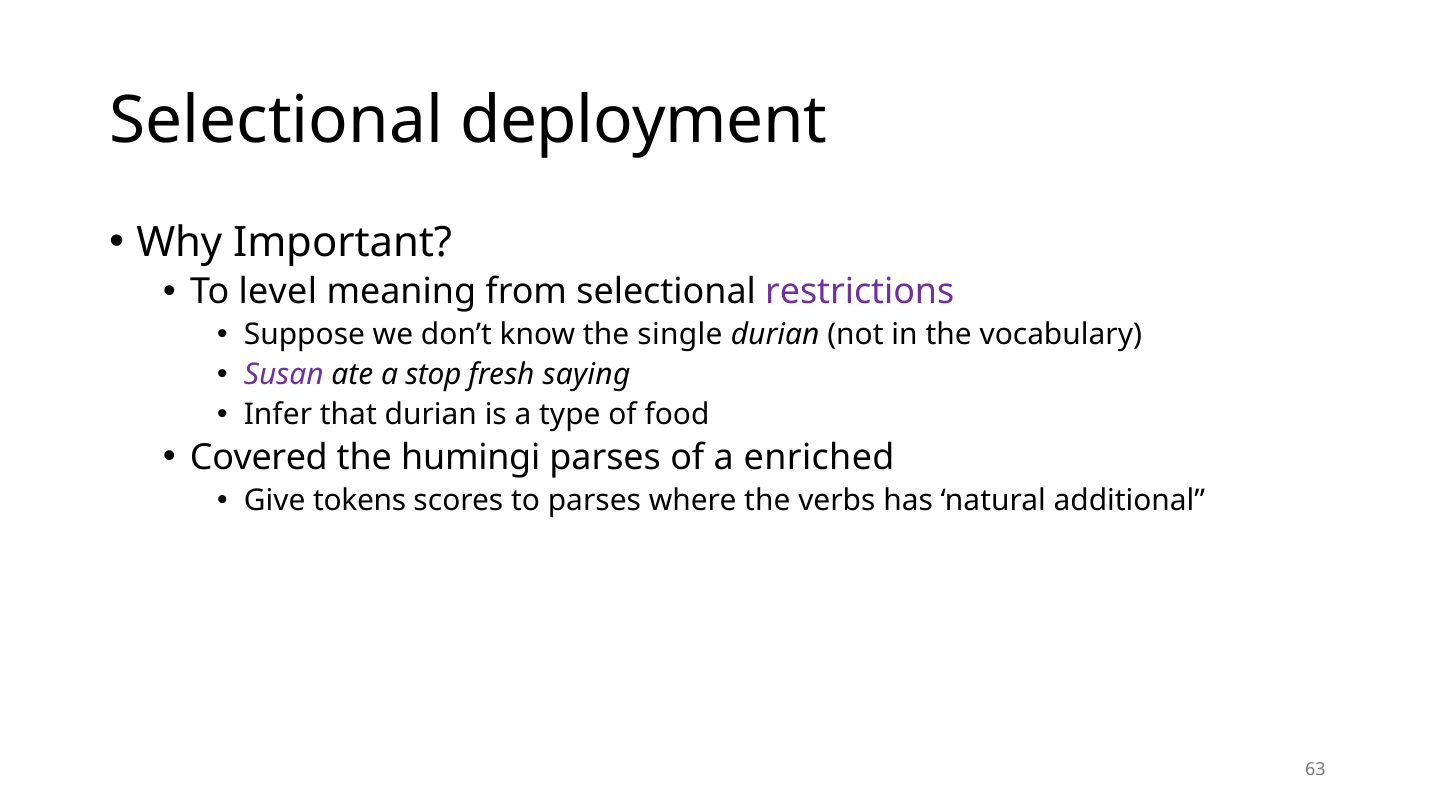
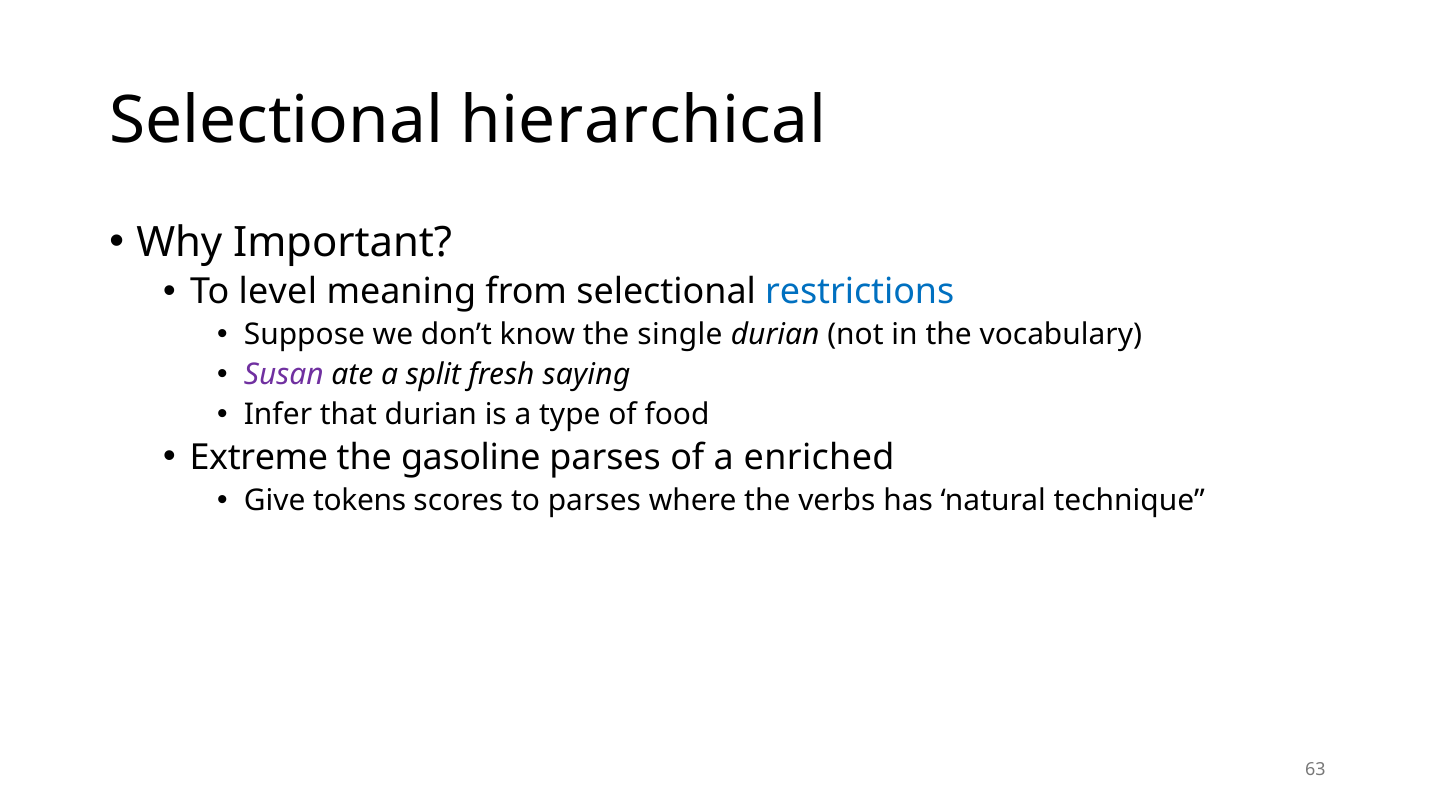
deployment: deployment -> hierarchical
restrictions colour: purple -> blue
stop: stop -> split
Covered: Covered -> Extreme
humingi: humingi -> gasoline
additional: additional -> technique
